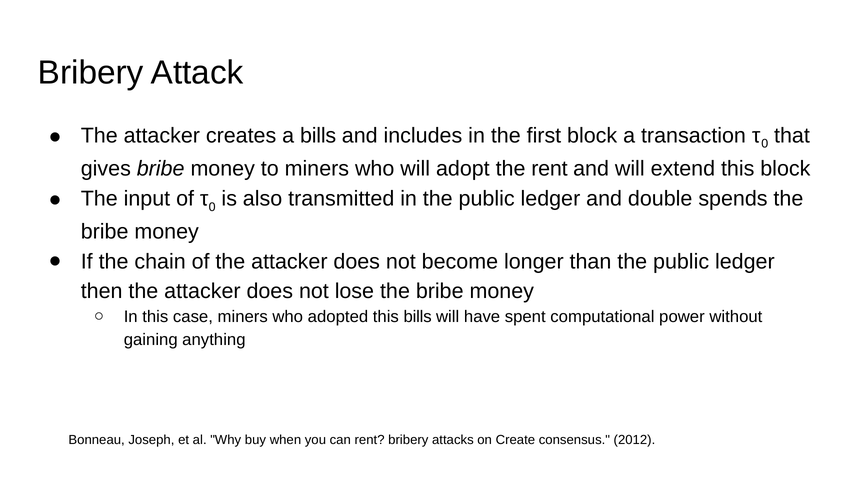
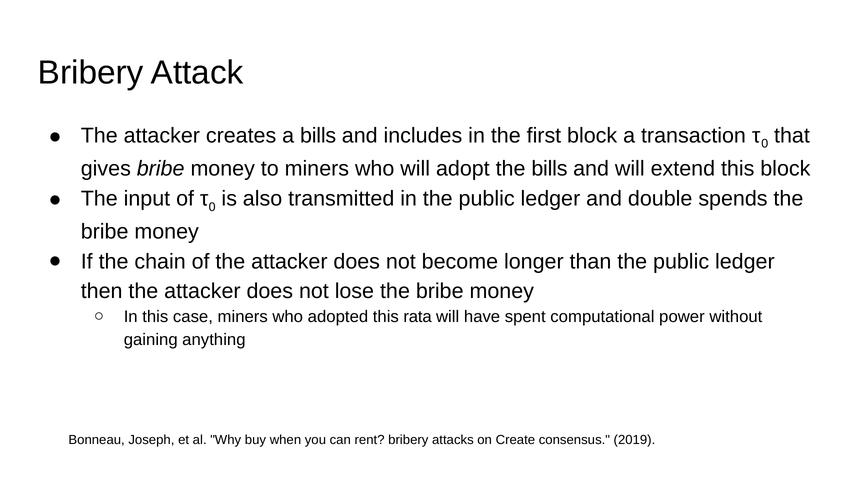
the rent: rent -> bills
this bills: bills -> rata
2012: 2012 -> 2019
